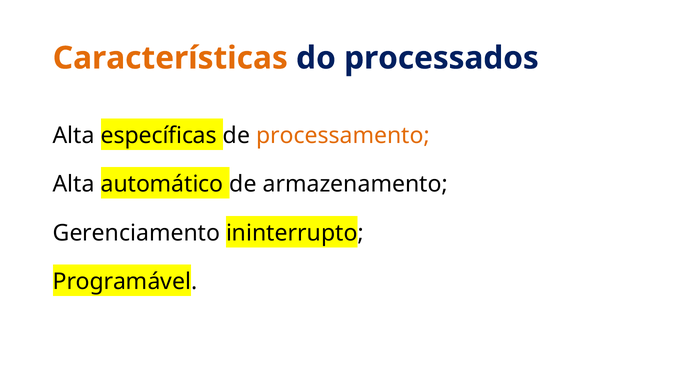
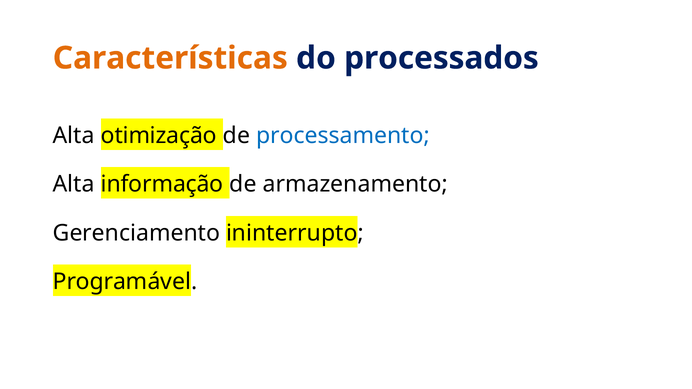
específicas: específicas -> otimização
processamento colour: orange -> blue
automático: automático -> informação
